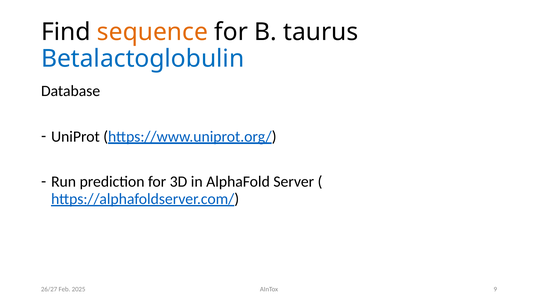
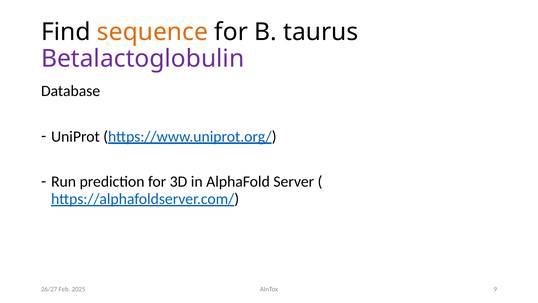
Betalactoglobulin colour: blue -> purple
